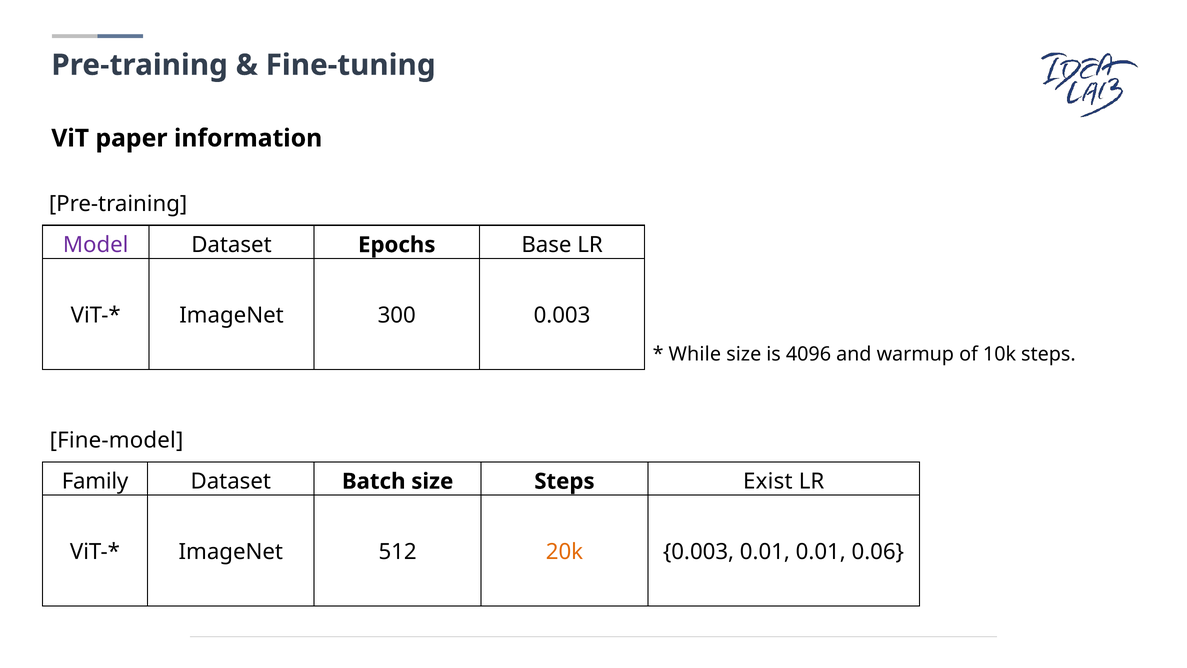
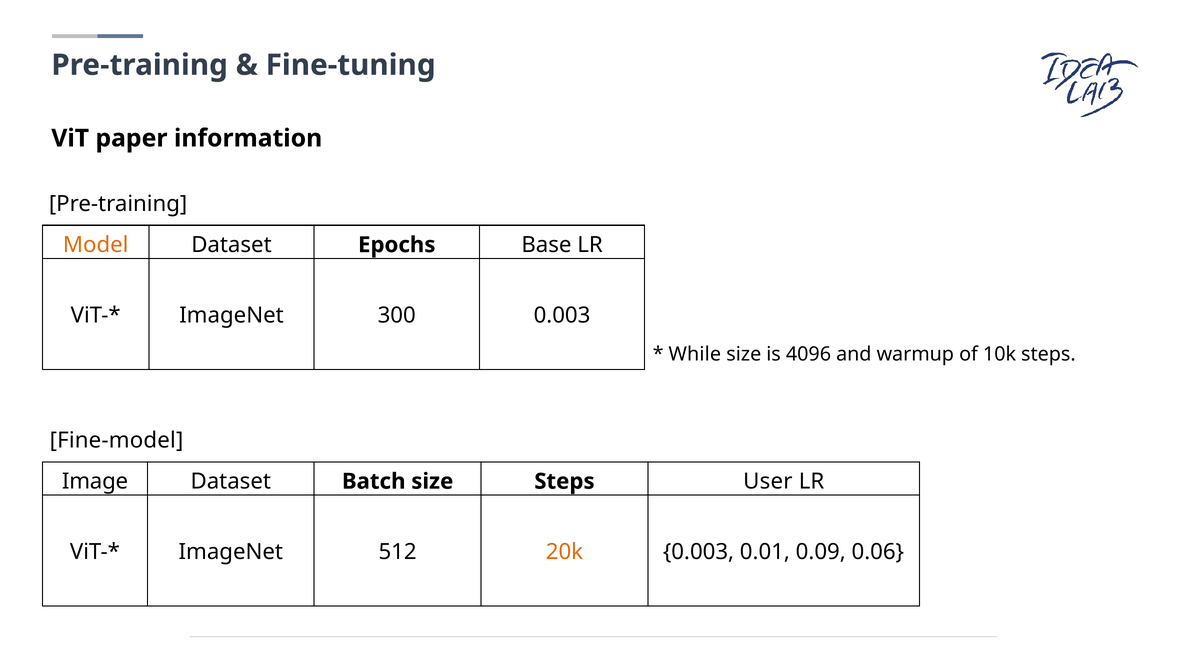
Model colour: purple -> orange
Family: Family -> Image
Exist: Exist -> User
0.01 0.01: 0.01 -> 0.09
